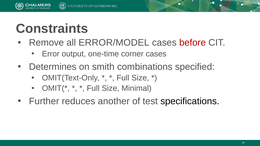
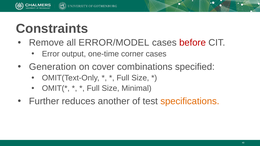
Determines: Determines -> Generation
smith: smith -> cover
specifications colour: black -> orange
